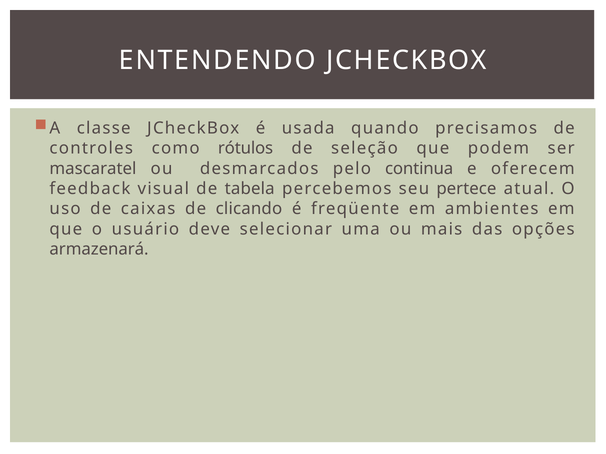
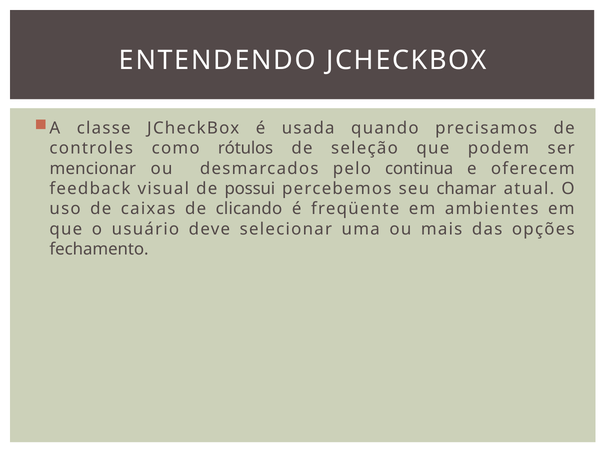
mascaratel: mascaratel -> mencionar
tabela: tabela -> possui
pertece: pertece -> chamar
armazenará: armazenará -> fechamento
